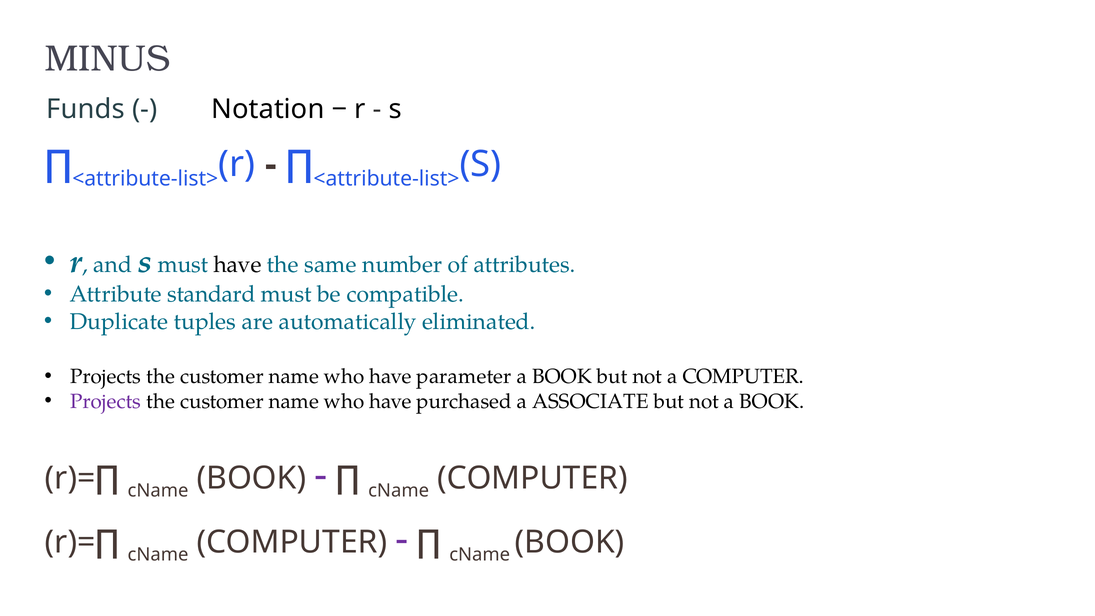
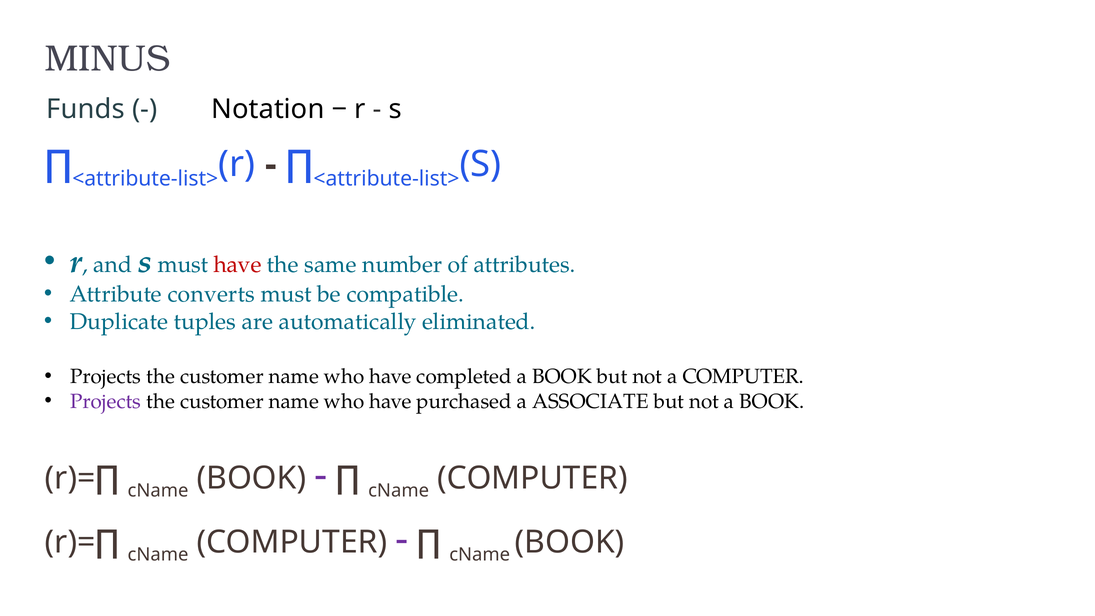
have at (238, 265) colour: black -> red
standard: standard -> converts
parameter: parameter -> completed
